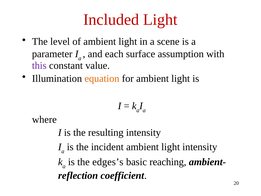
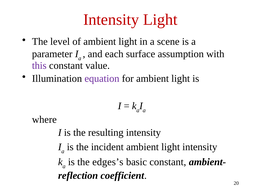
Included at (111, 20): Included -> Intensity
equation colour: orange -> purple
basic reaching: reaching -> constant
